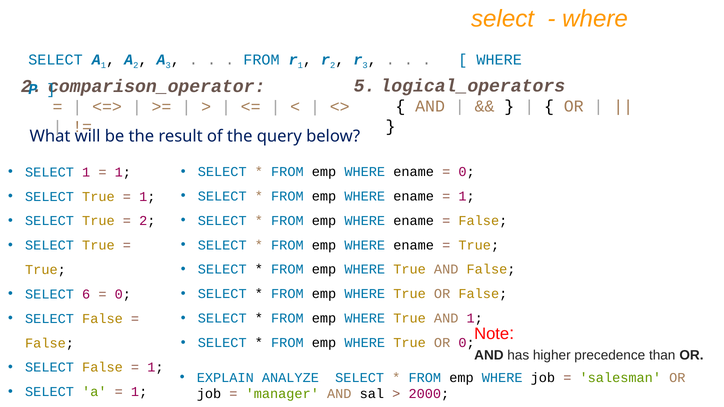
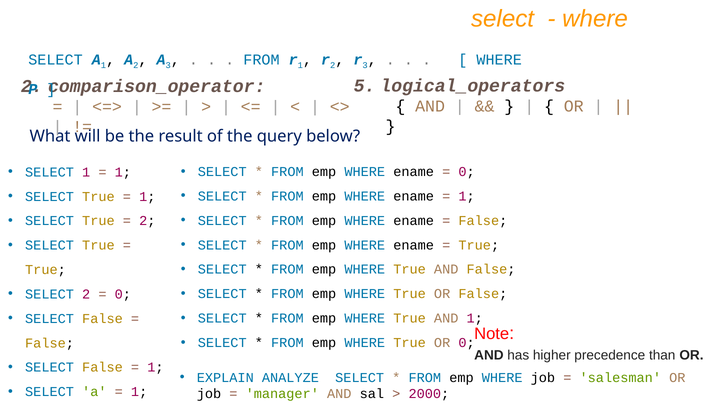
SELECT 6: 6 -> 2
